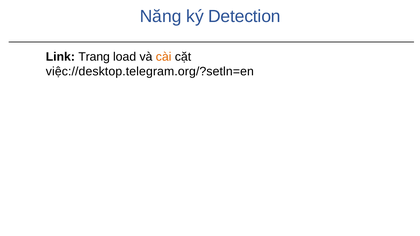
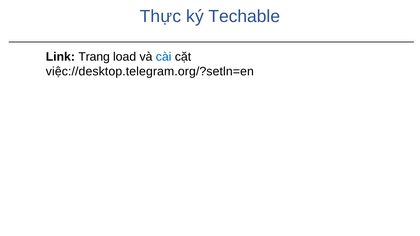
Năng: Năng -> Thực
Detection: Detection -> Techable
cài colour: orange -> blue
